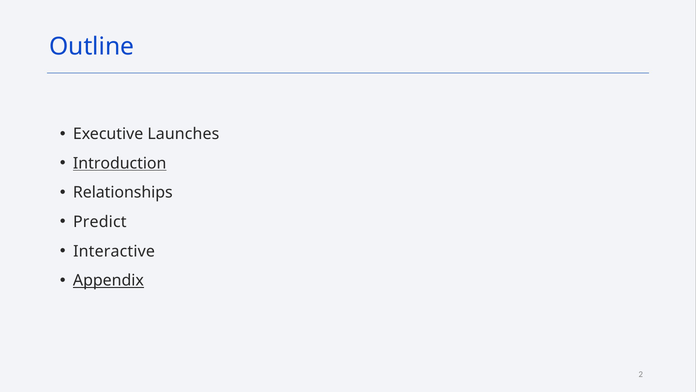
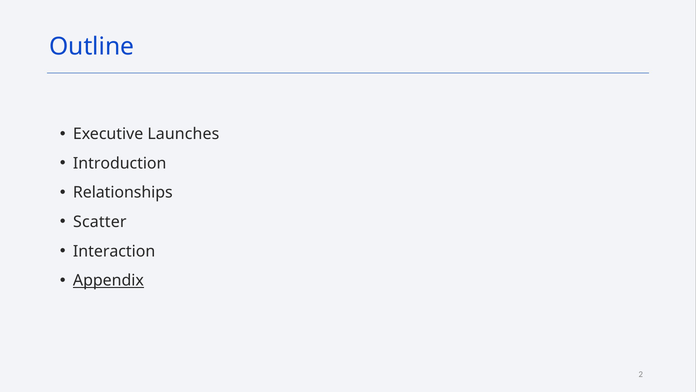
Introduction underline: present -> none
Predict: Predict -> Scatter
Interactive: Interactive -> Interaction
